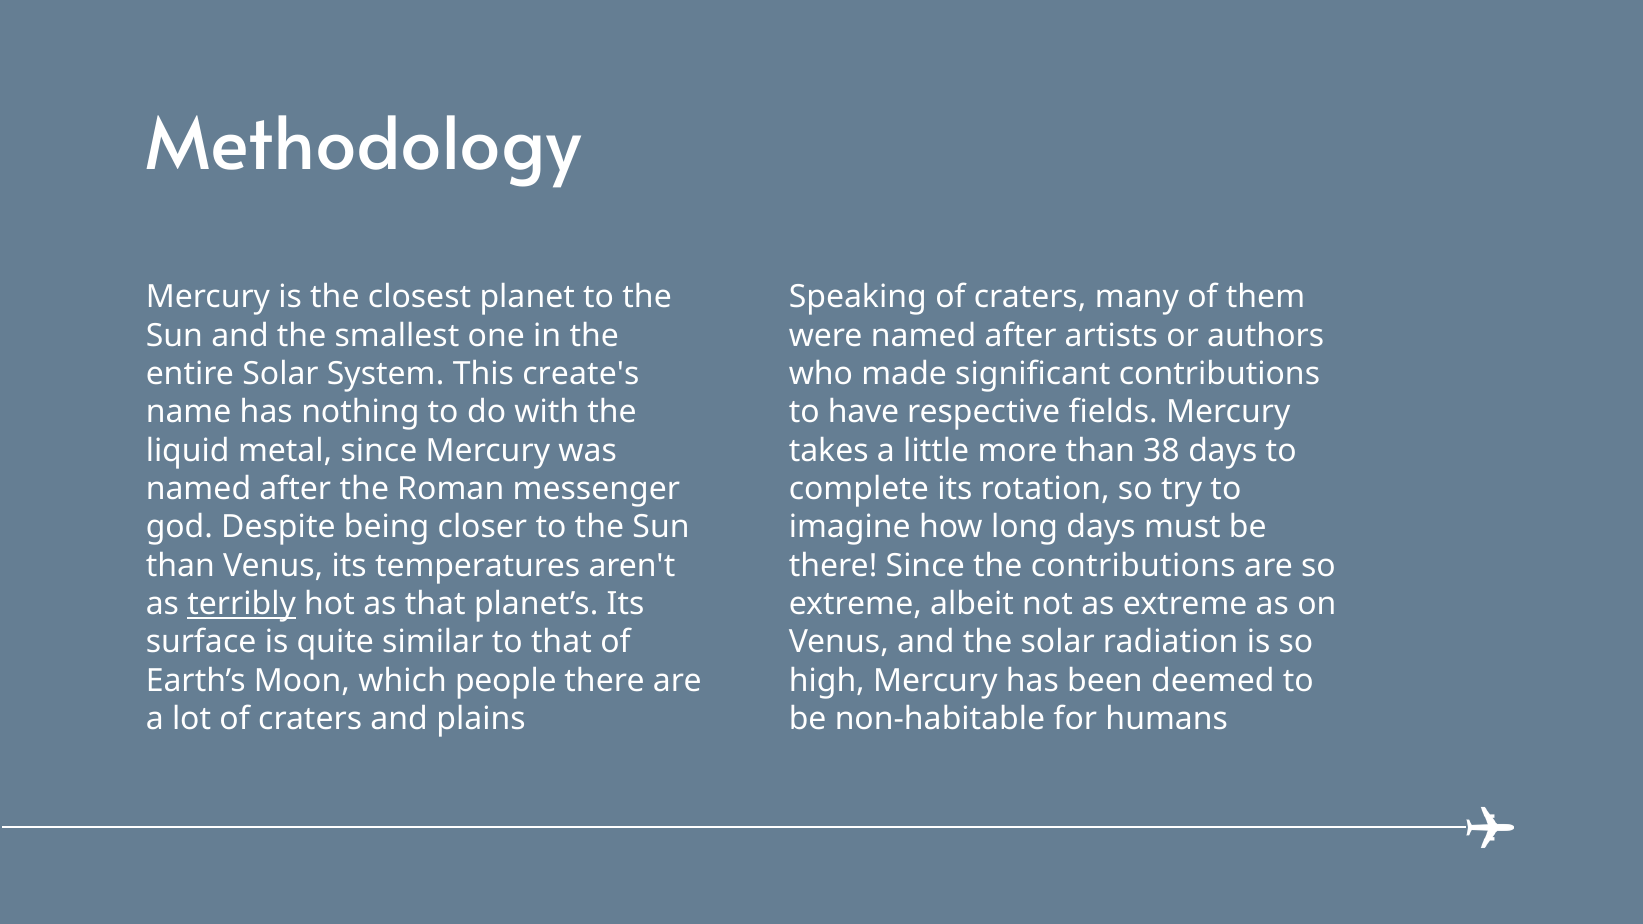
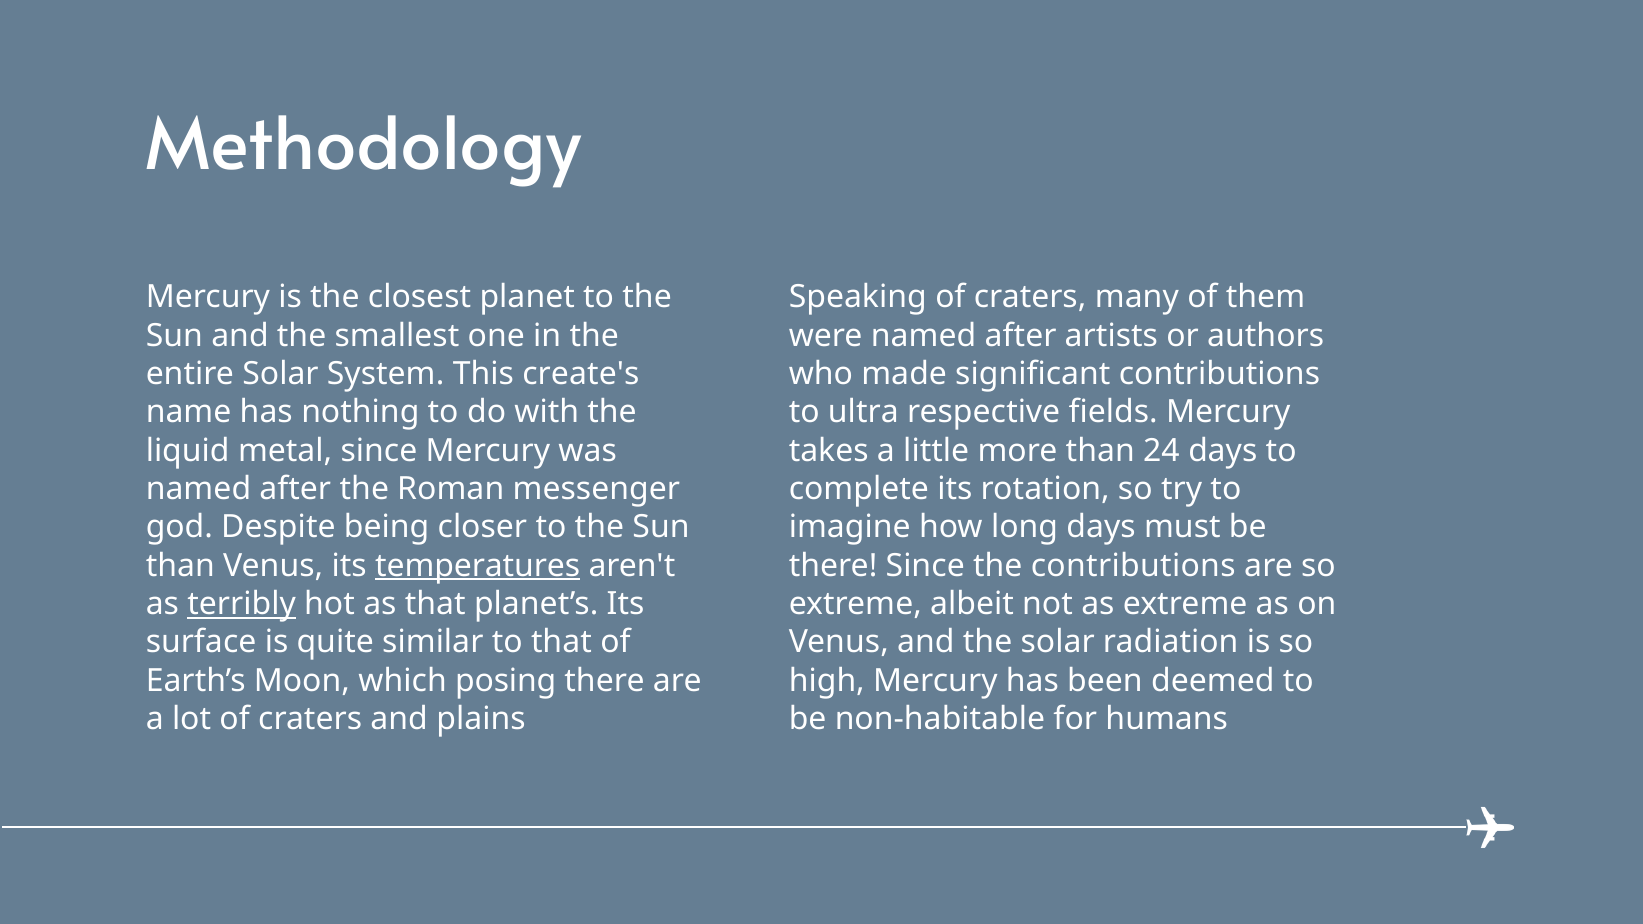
have: have -> ultra
38: 38 -> 24
temperatures underline: none -> present
people: people -> posing
